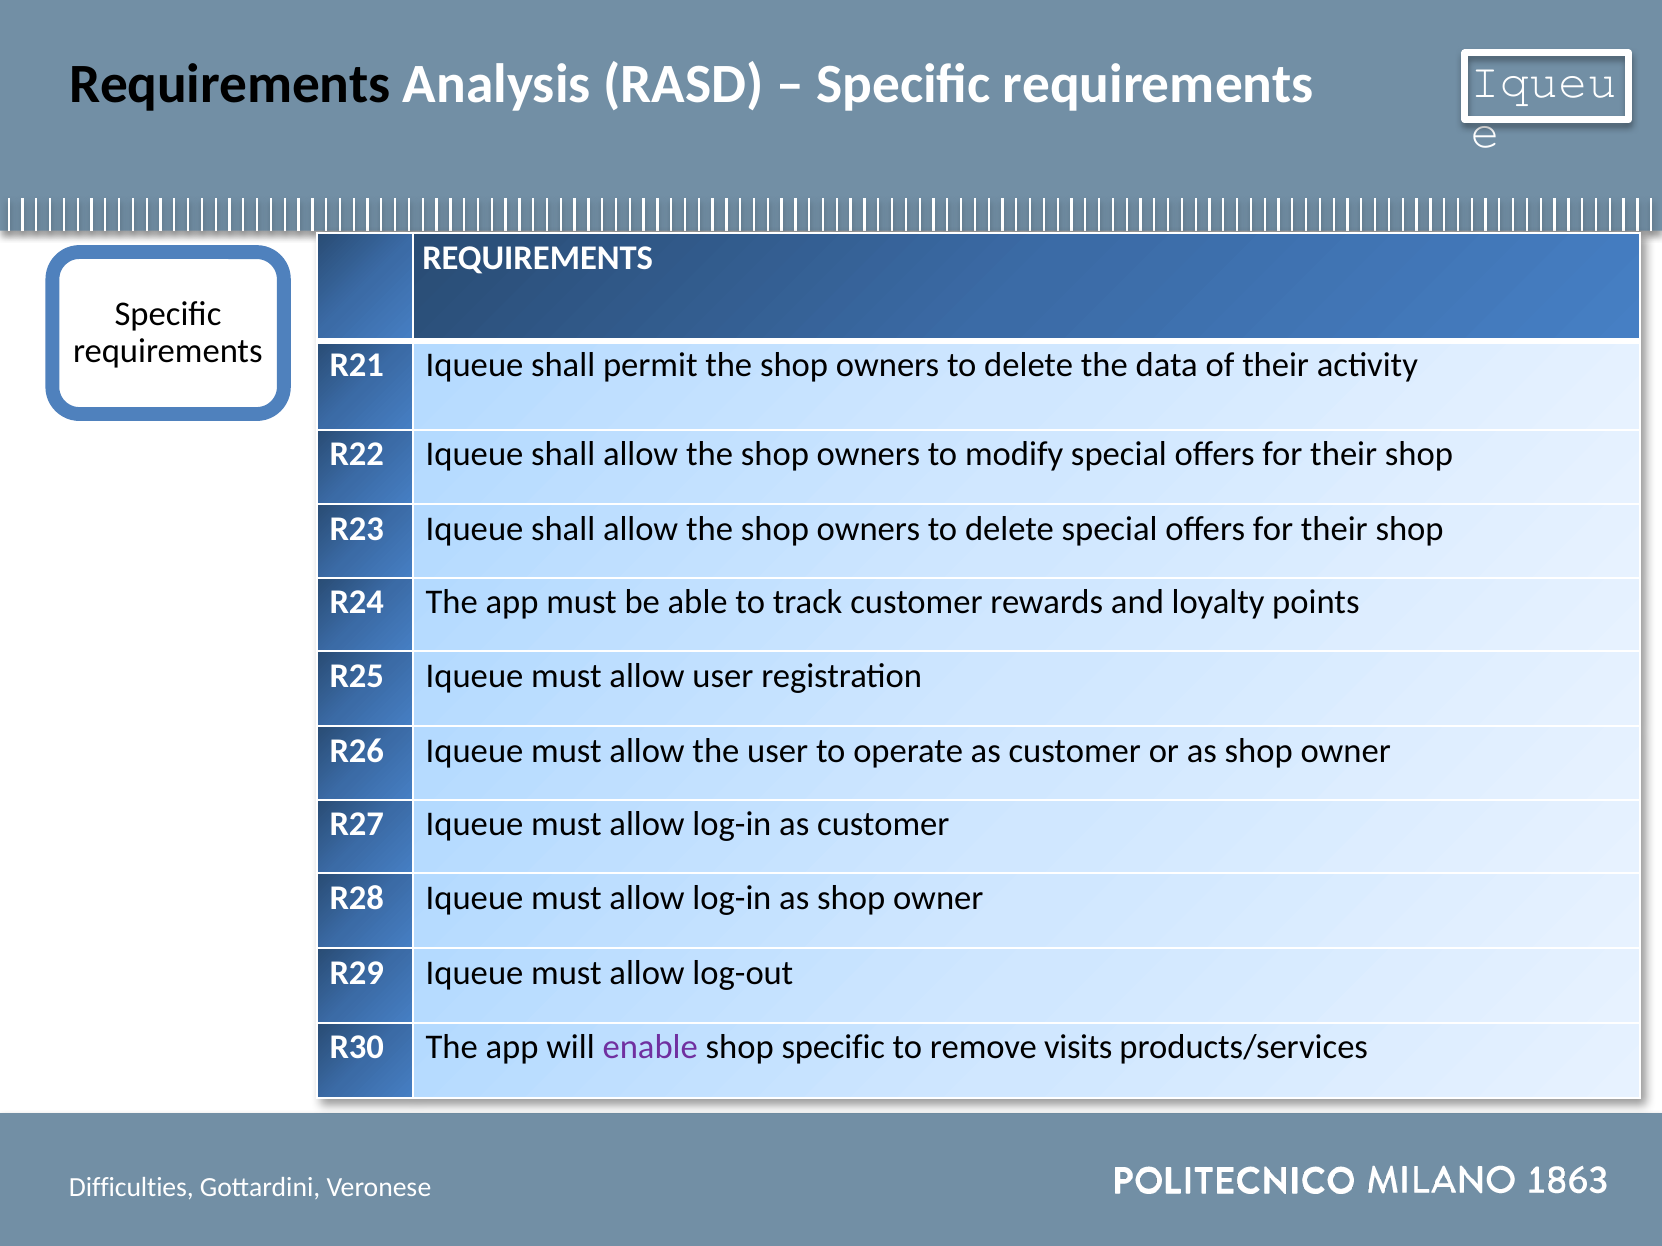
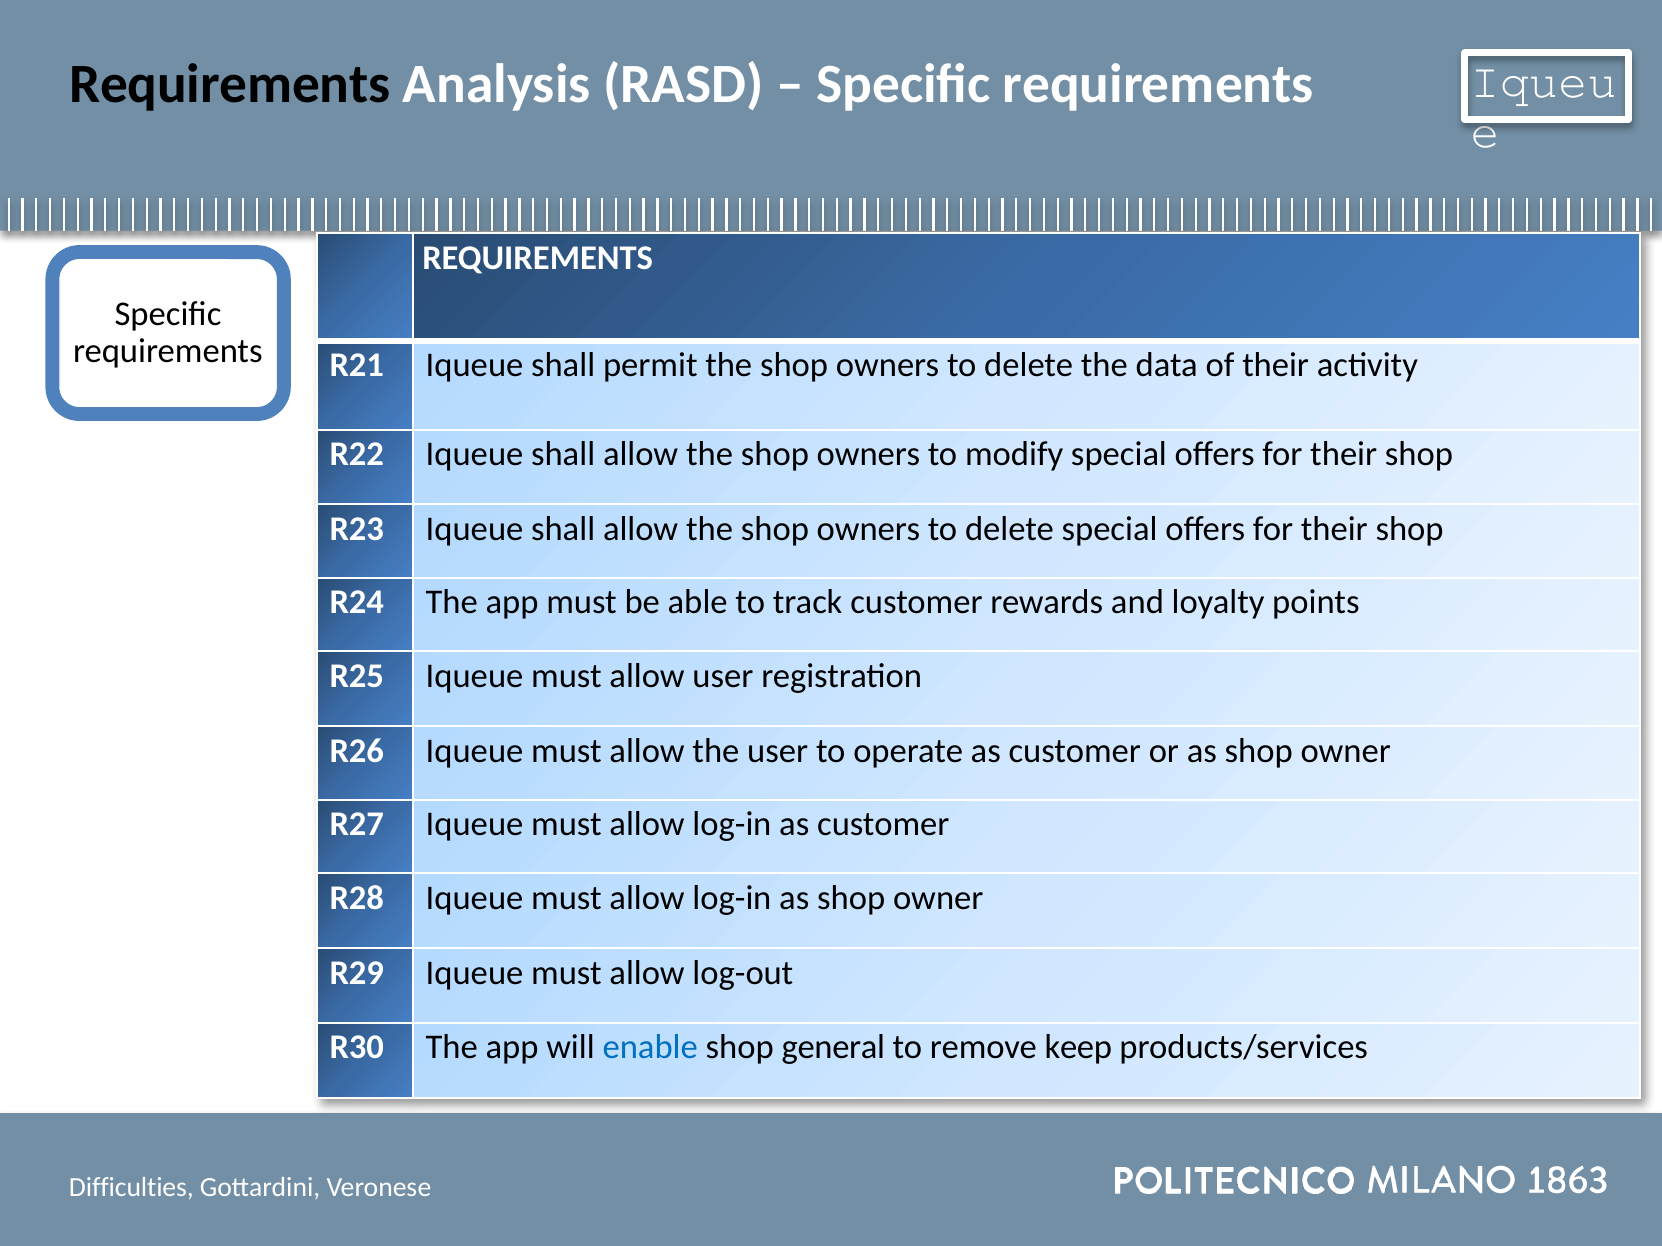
enable colour: purple -> blue
shop specific: specific -> general
visits: visits -> keep
